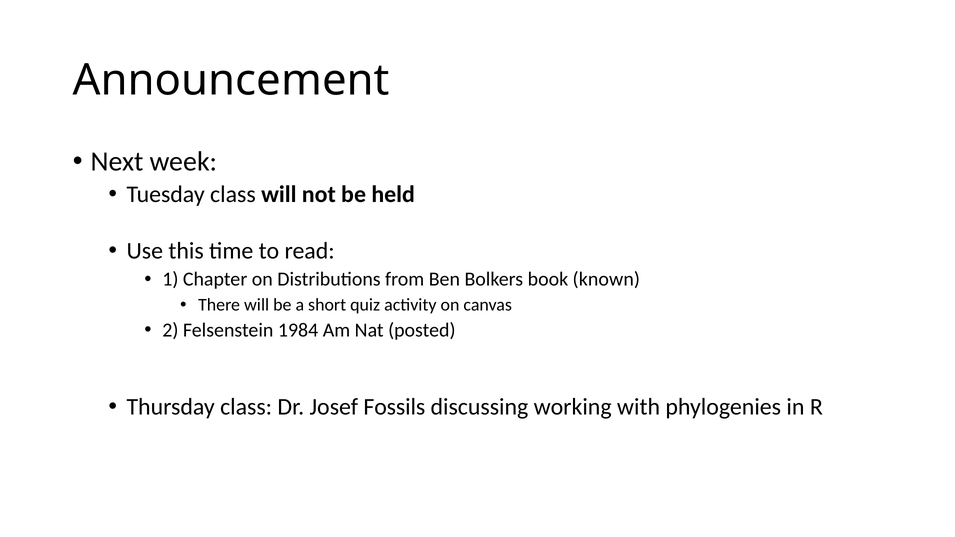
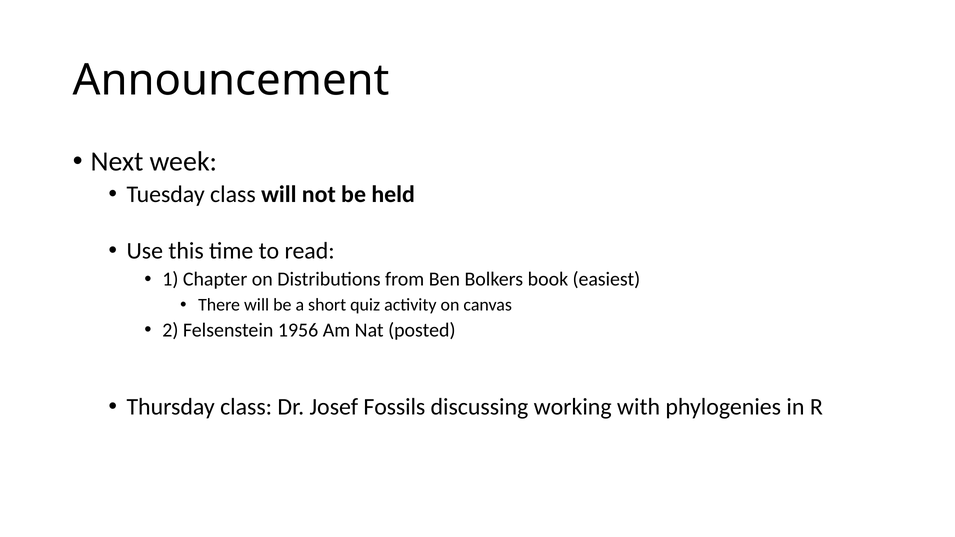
known: known -> easiest
1984: 1984 -> 1956
